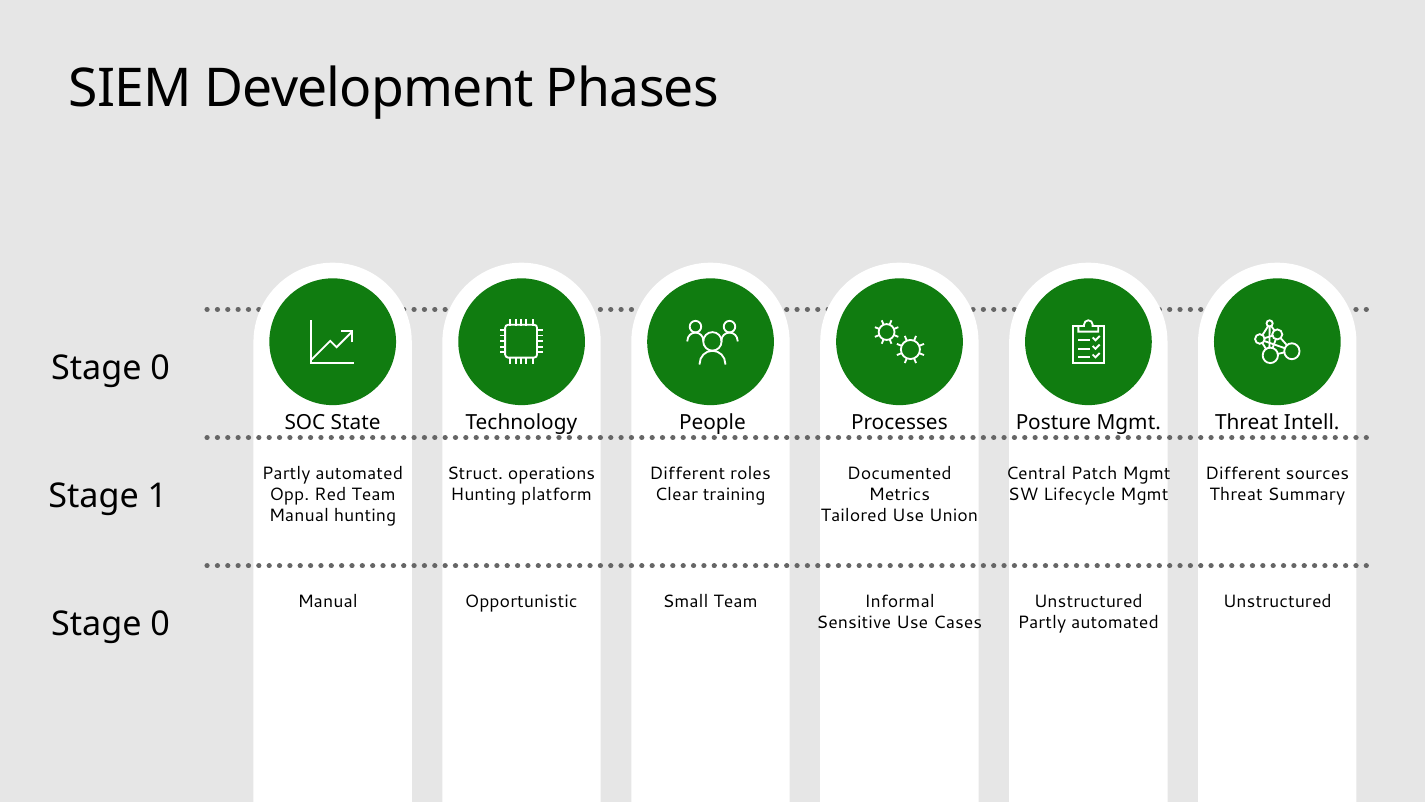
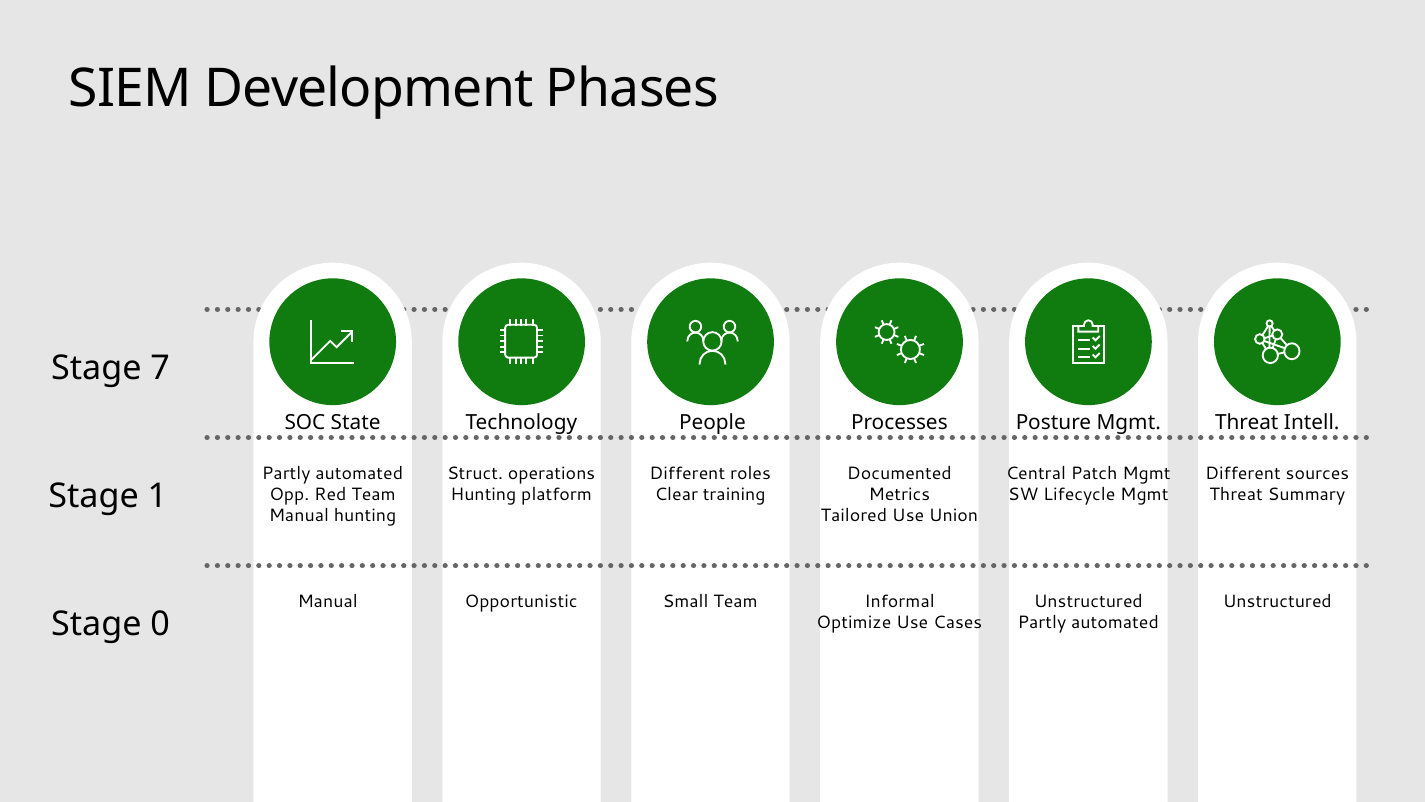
0 at (160, 368): 0 -> 7
Sensitive: Sensitive -> Optimize
